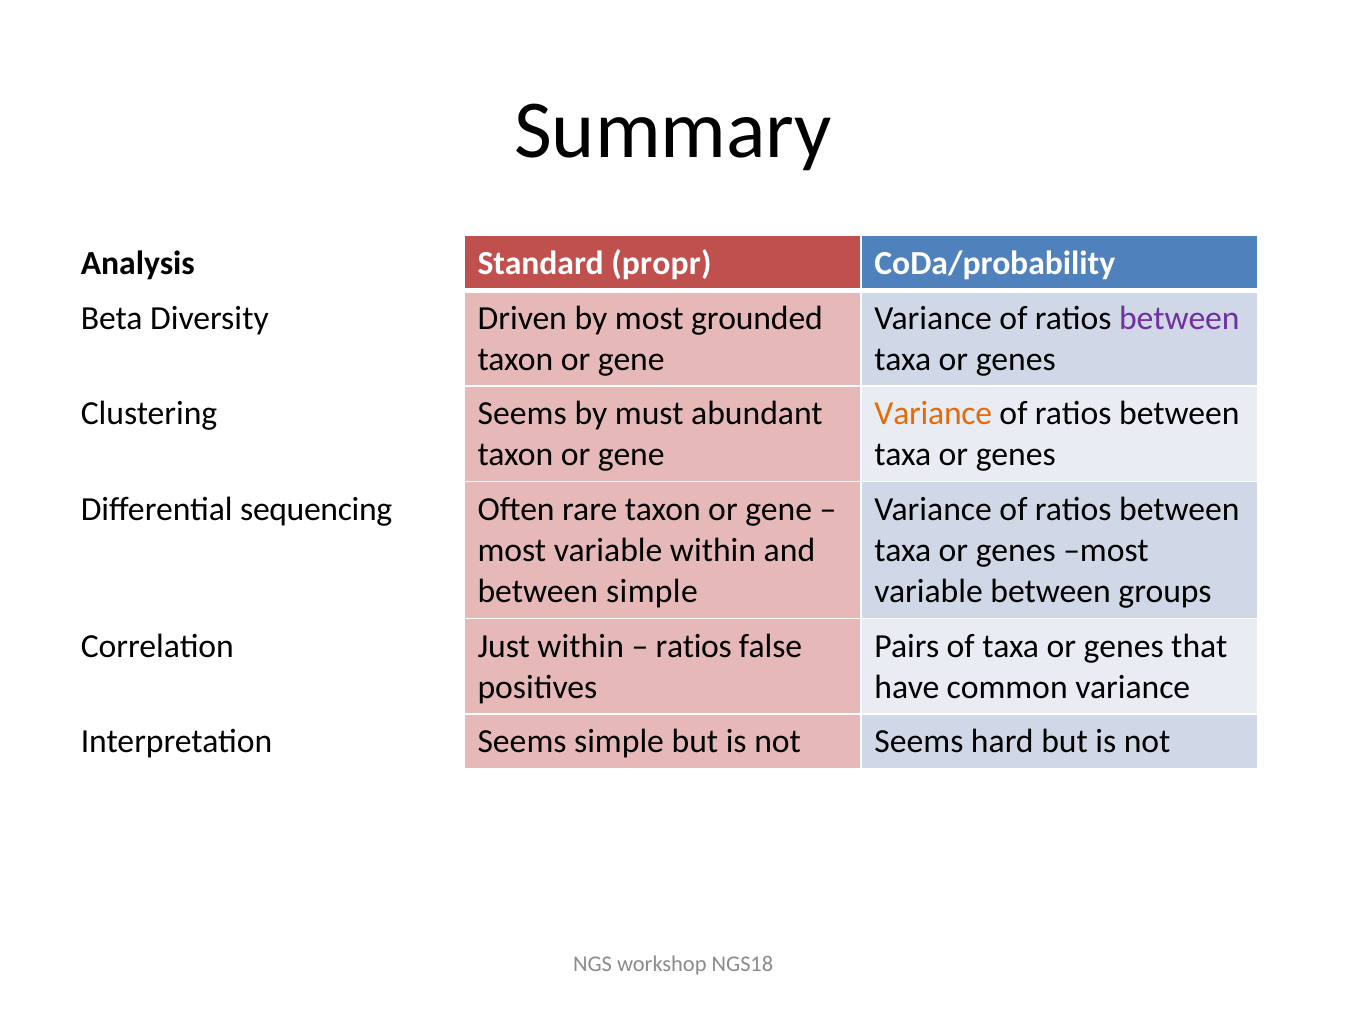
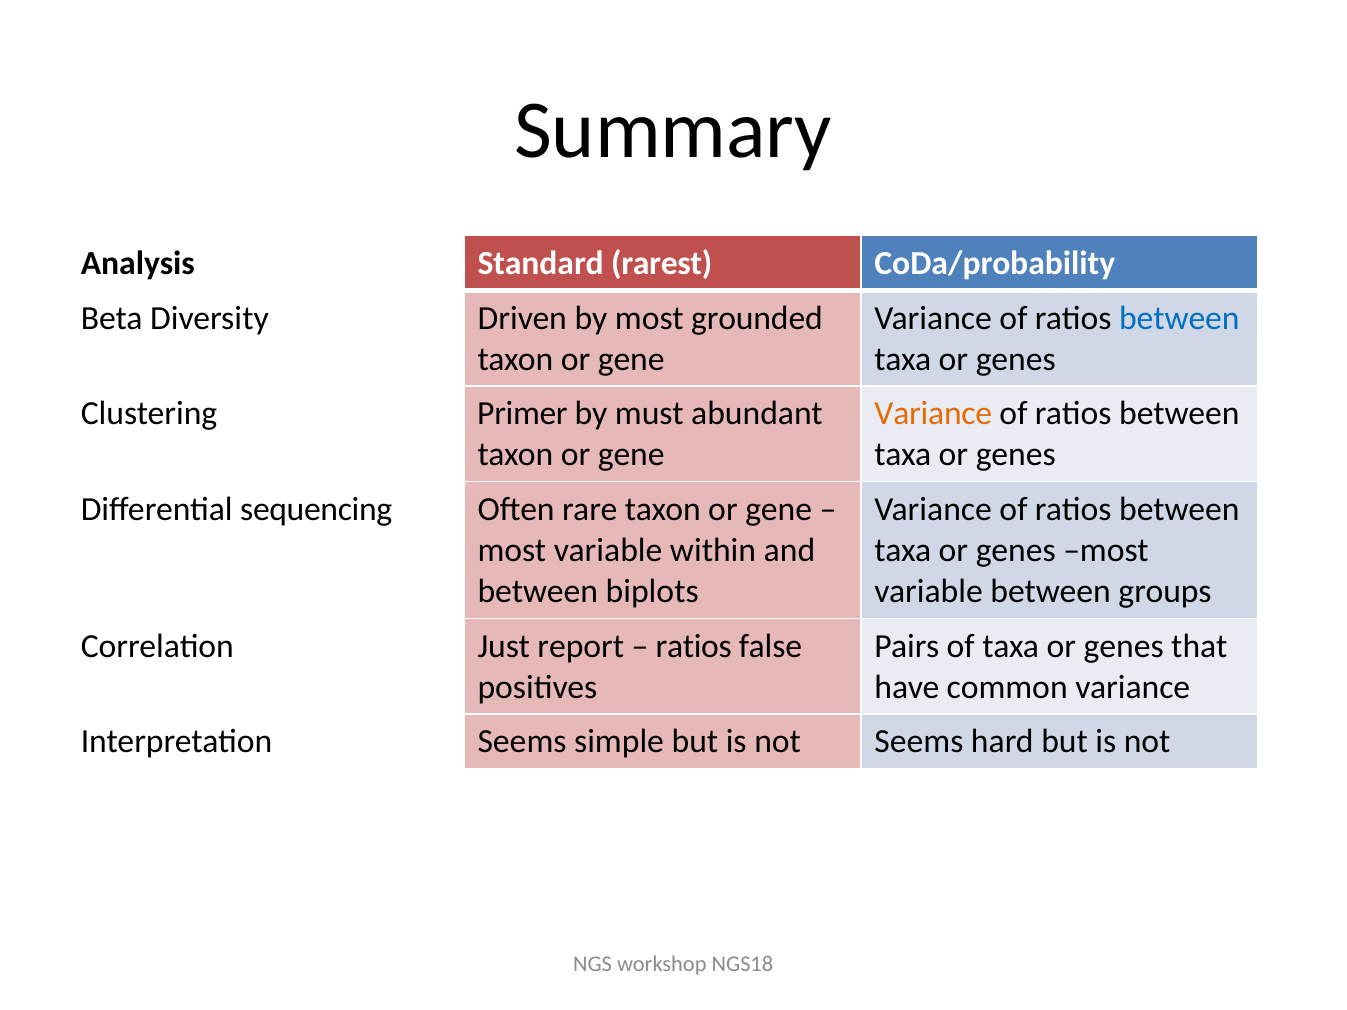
propr: propr -> rarest
between at (1179, 318) colour: purple -> blue
Clustering Seems: Seems -> Primer
between simple: simple -> biplots
Just within: within -> report
